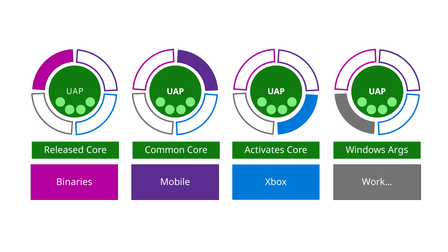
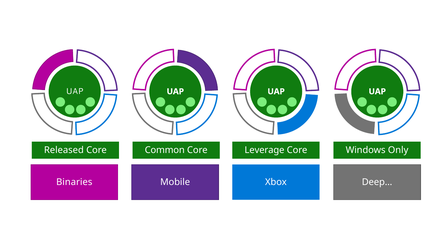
Activates: Activates -> Leverage
Args: Args -> Only
Work…: Work… -> Deep…
